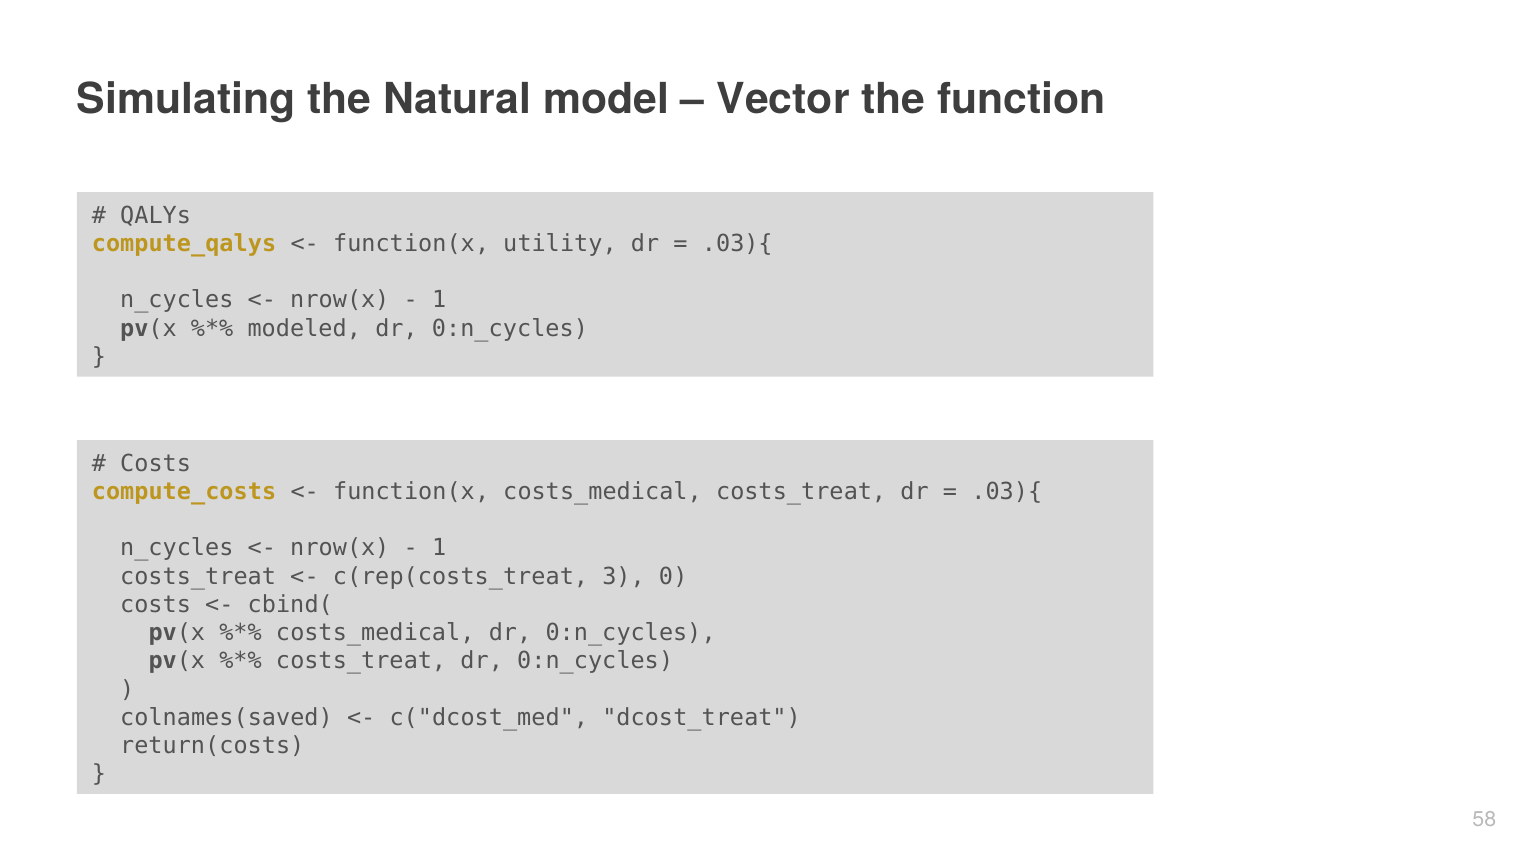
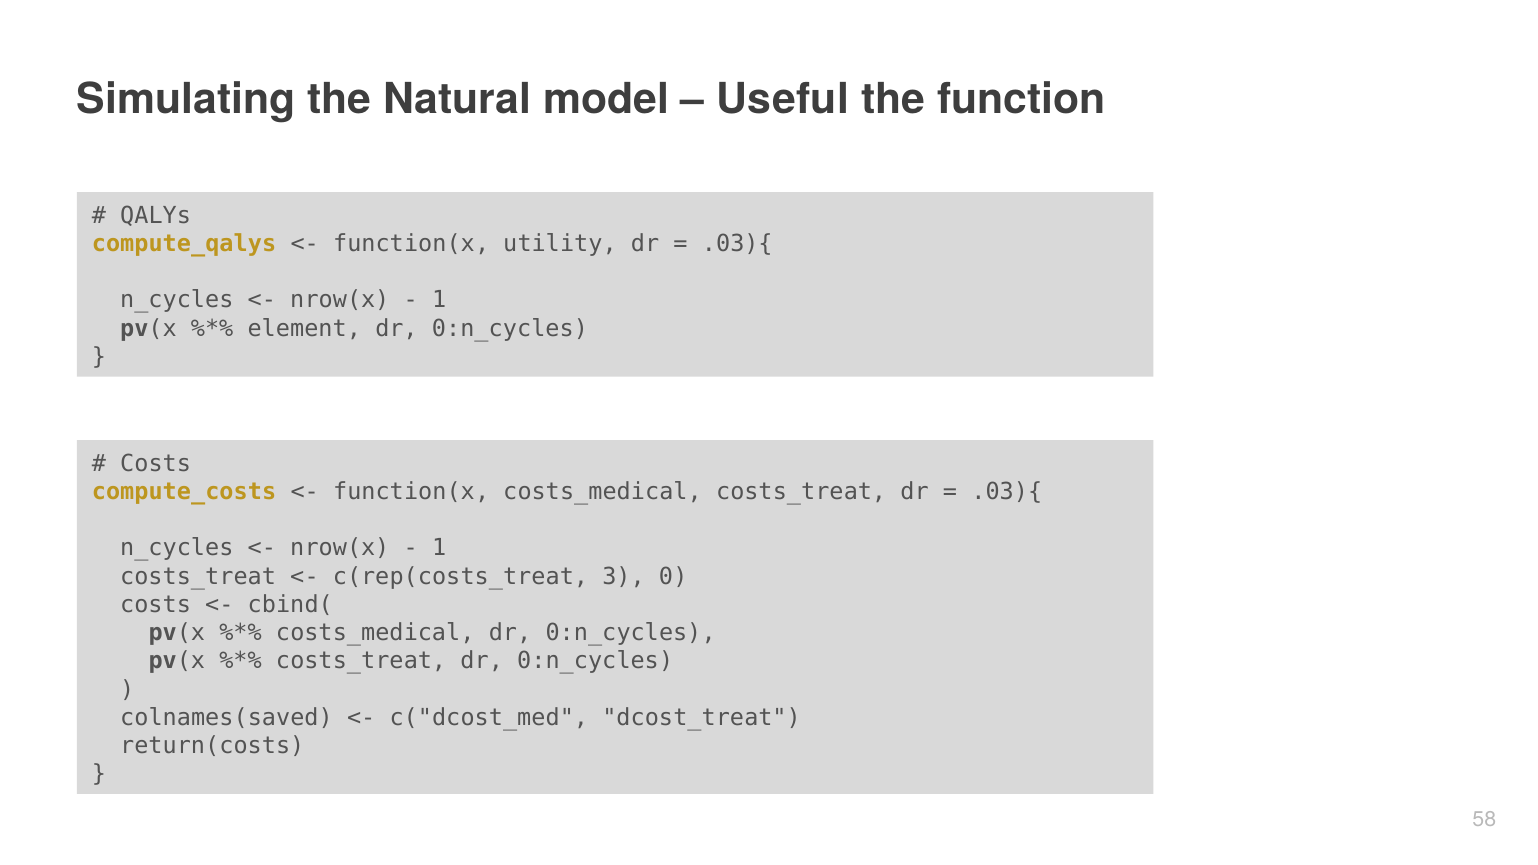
Vector: Vector -> Useful
modeled: modeled -> element
